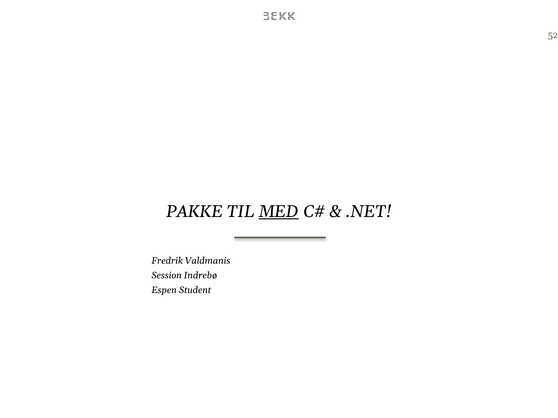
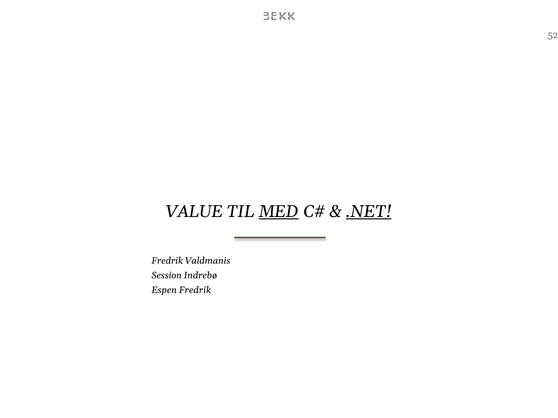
PAKKE: PAKKE -> VALUE
.NET underline: none -> present
Espen Student: Student -> Fredrik
